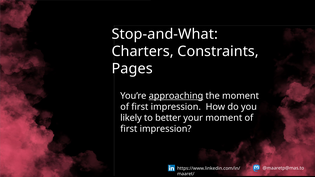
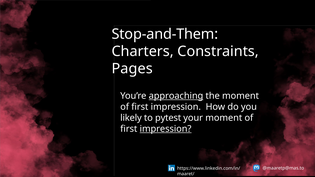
Stop-and-What: Stop-and-What -> Stop-and-Them
better: better -> pytest
impression at (166, 129) underline: none -> present
